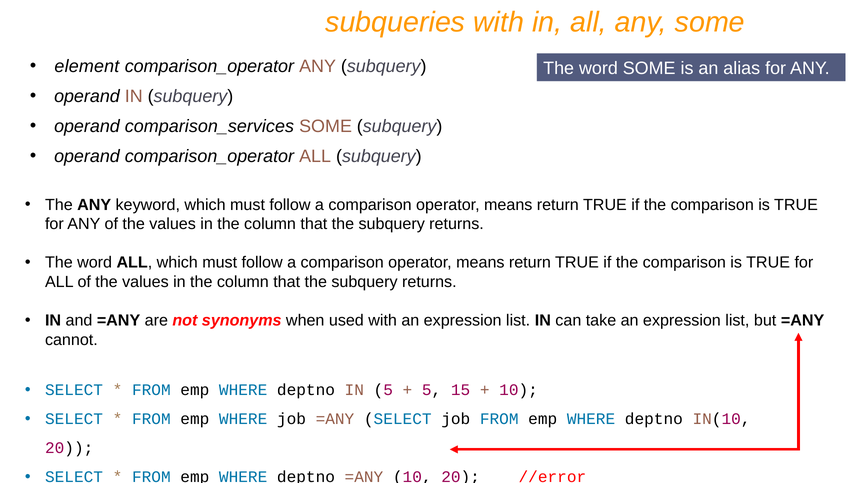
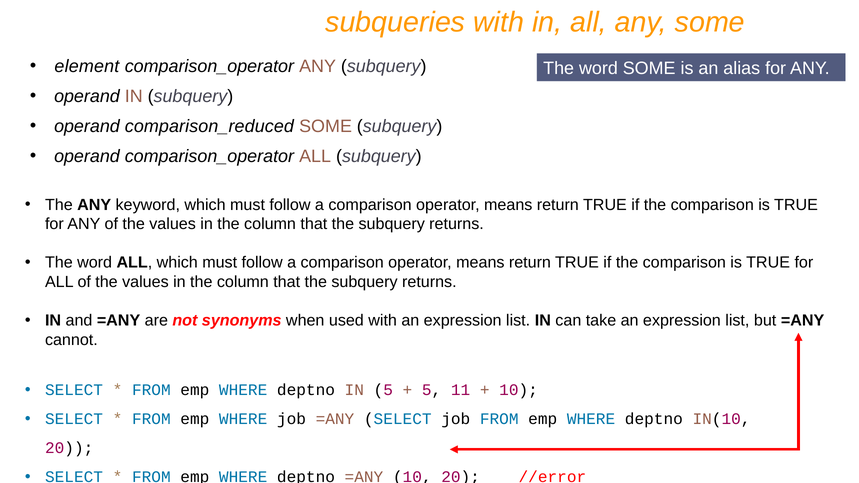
comparison_services: comparison_services -> comparison_reduced
15: 15 -> 11
